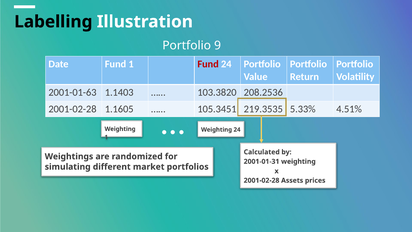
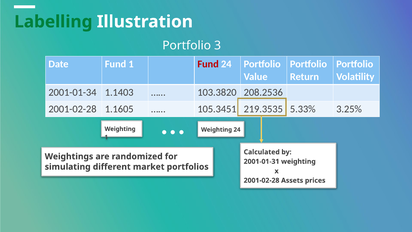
Labelling colour: black -> green
9: 9 -> 3
2001-01-63: 2001-01-63 -> 2001-01-34
4.51%: 4.51% -> 3.25%
